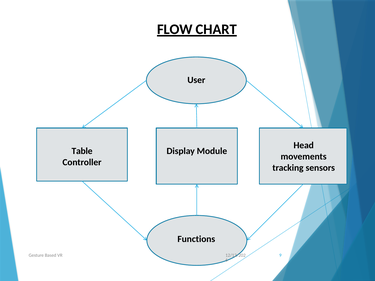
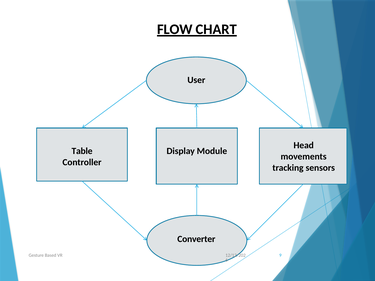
Functions: Functions -> Converter
